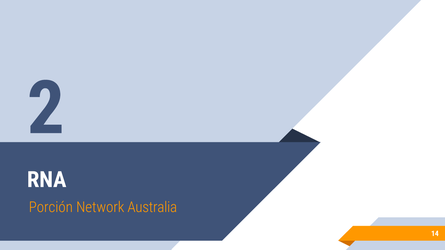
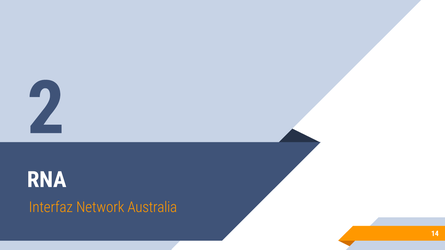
Porción: Porción -> Interfaz
